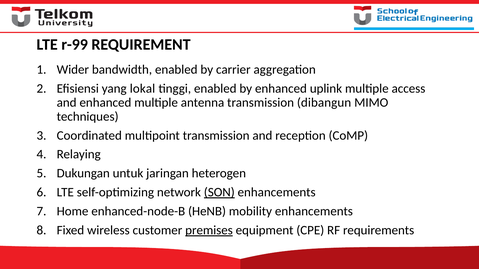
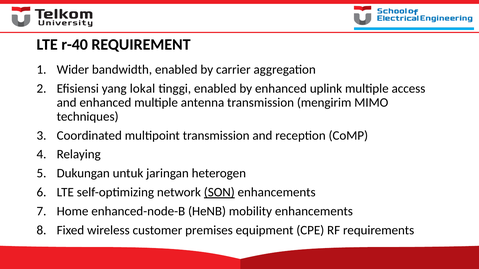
r-99: r-99 -> r-40
dibangun: dibangun -> mengirim
premises underline: present -> none
